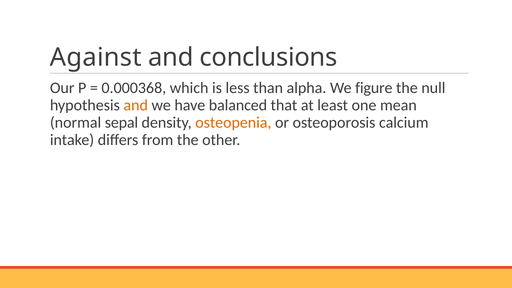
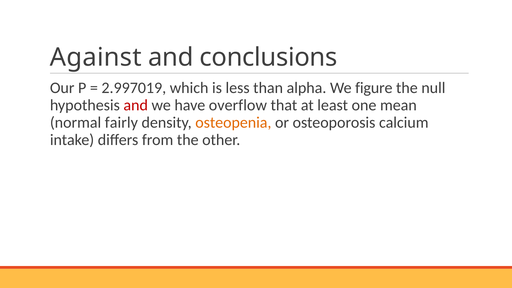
0.000368: 0.000368 -> 2.997019
and at (136, 105) colour: orange -> red
balanced: balanced -> overflow
sepal: sepal -> fairly
